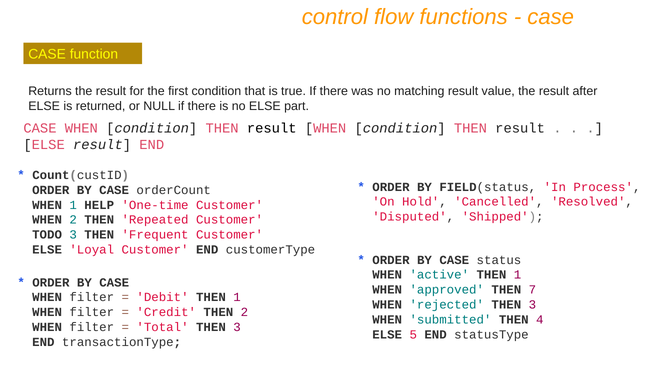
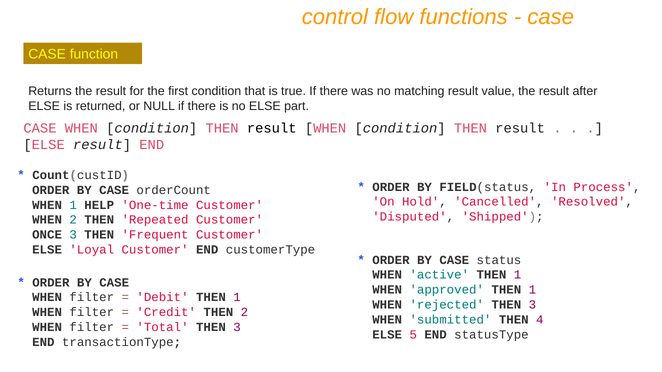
TODO: TODO -> ONCE
approved THEN 7: 7 -> 1
